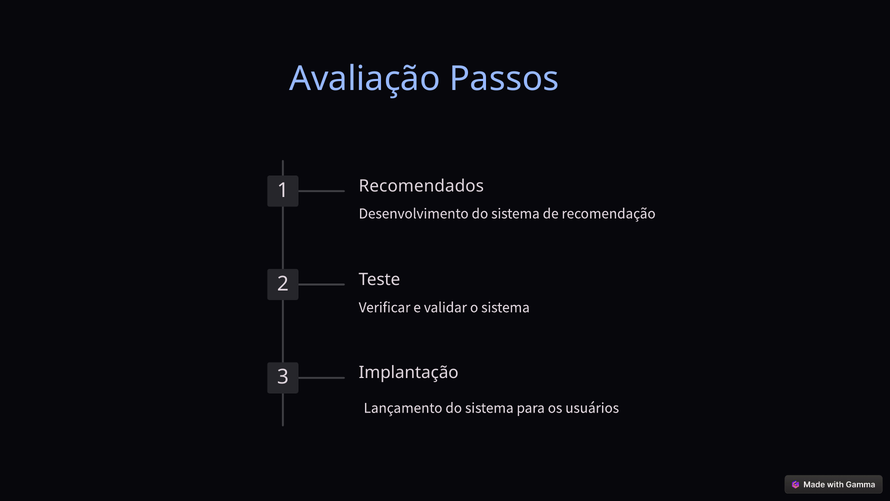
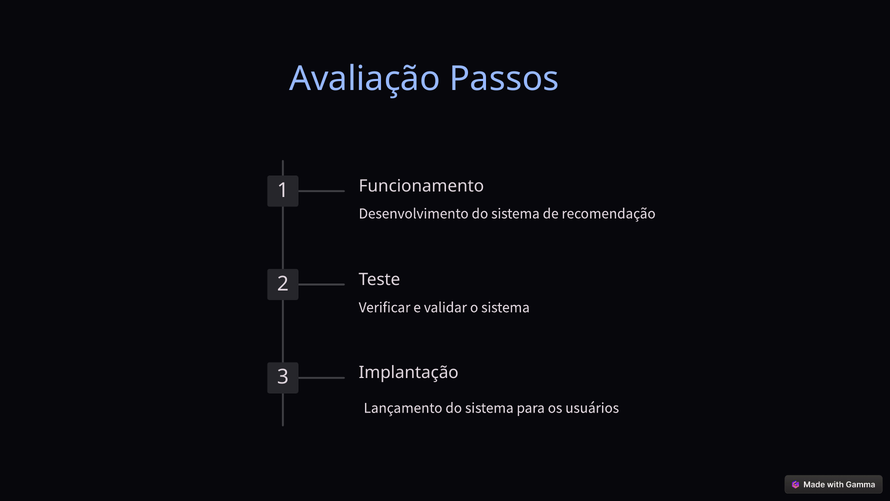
Recomendados: Recomendados -> Funcionamento
